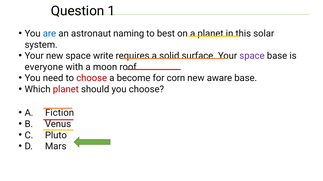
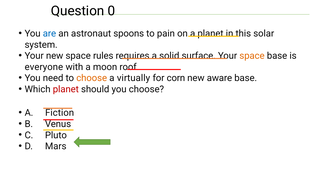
1: 1 -> 0
naming: naming -> spoons
best: best -> pain
write: write -> rules
space at (252, 56) colour: purple -> orange
choose at (92, 78) colour: red -> orange
become: become -> virtually
